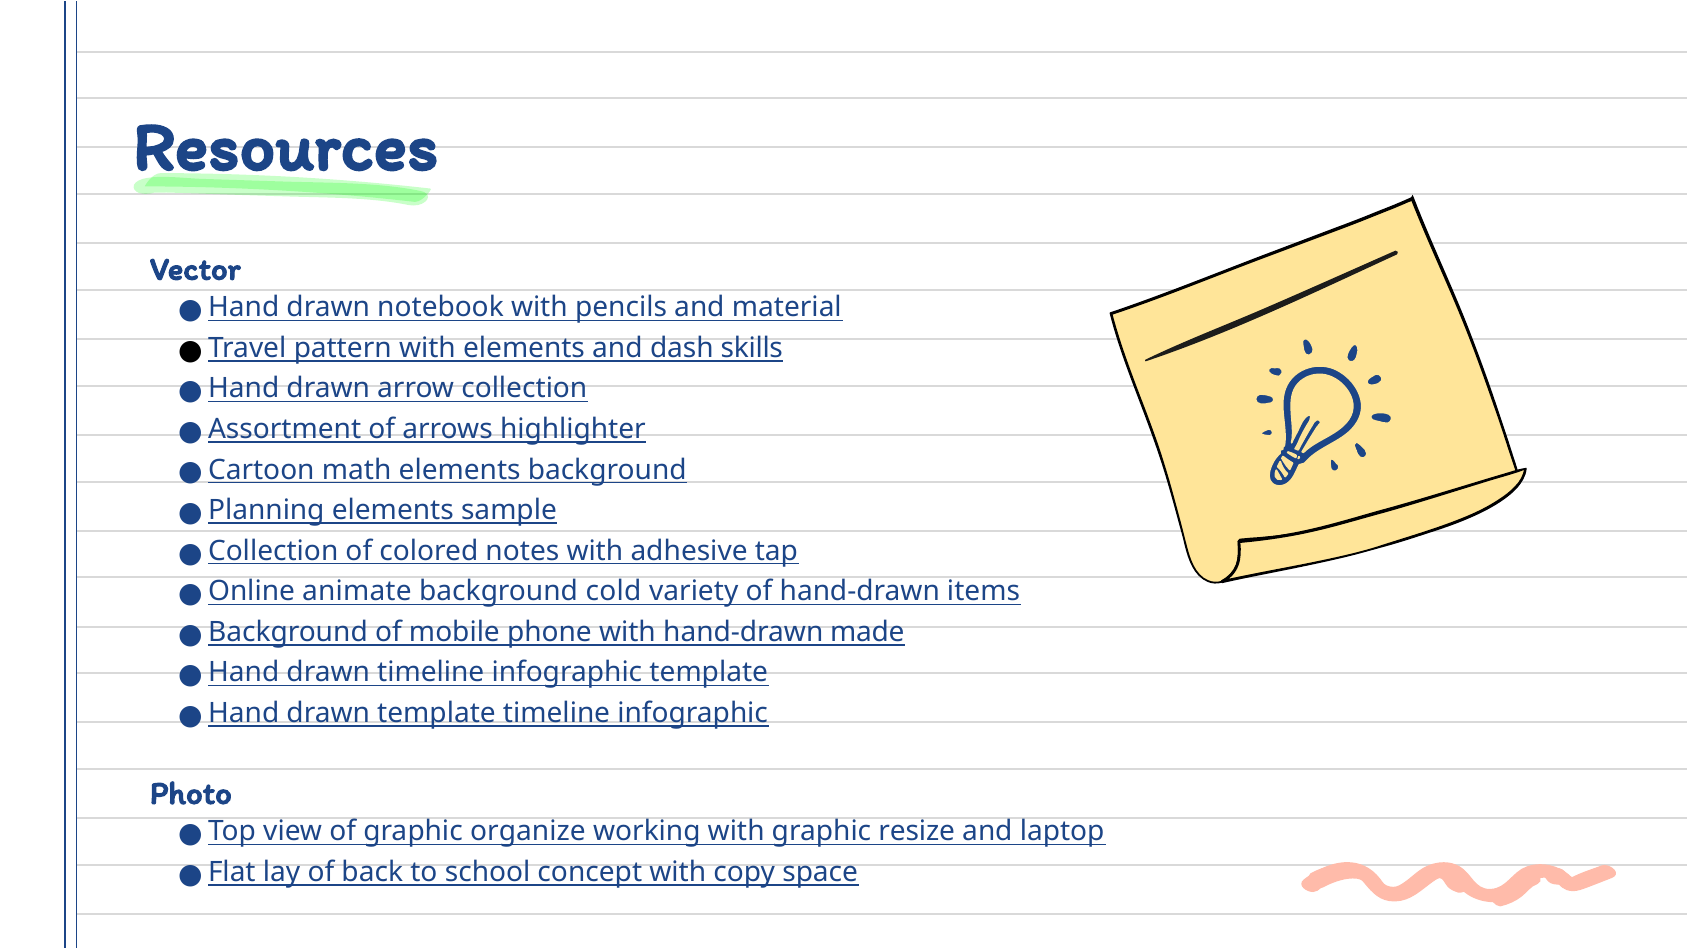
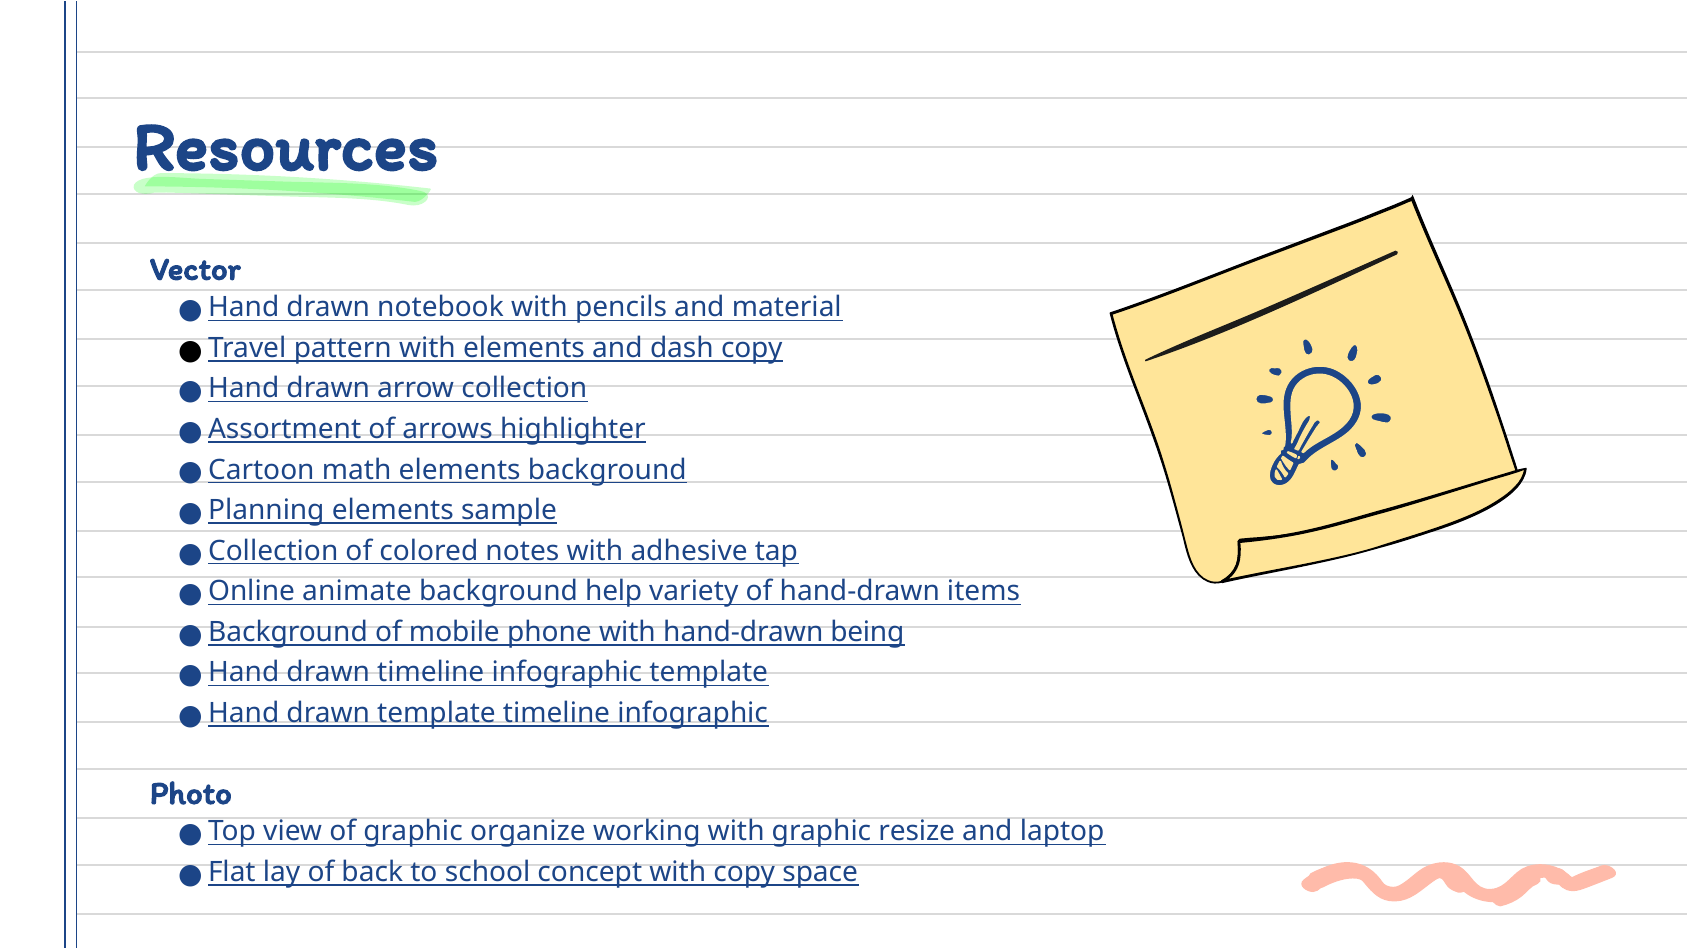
dash skills: skills -> copy
cold: cold -> help
made: made -> being
